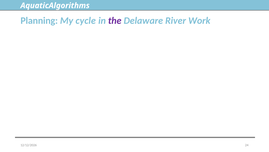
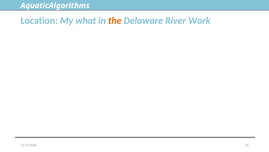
Planning: Planning -> Location
cycle: cycle -> what
the colour: purple -> orange
